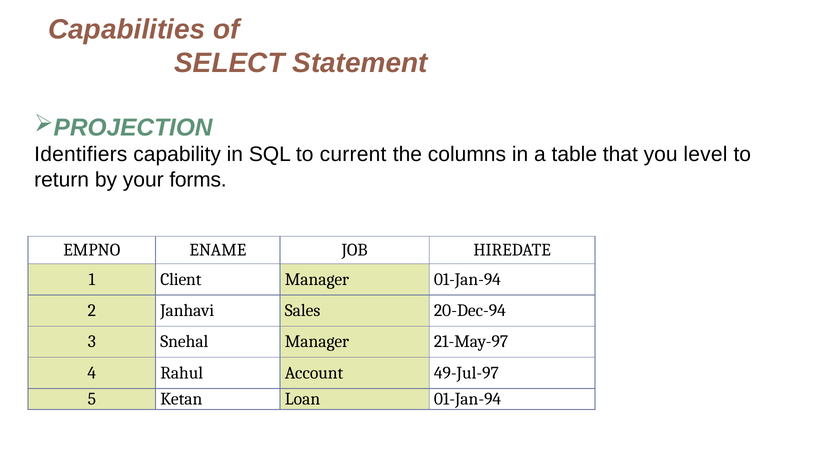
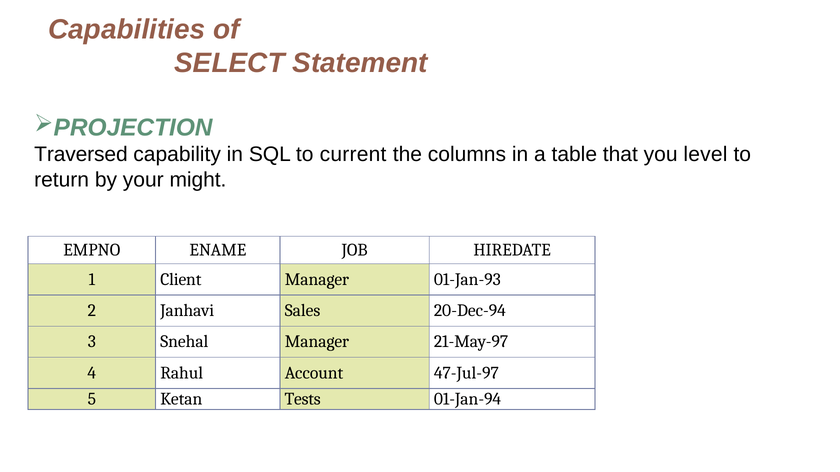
Identifiers: Identifiers -> Traversed
forms: forms -> might
Manager 01-Jan-94: 01-Jan-94 -> 01-Jan-93
49-Jul-97: 49-Jul-97 -> 47-Jul-97
Loan: Loan -> Tests
